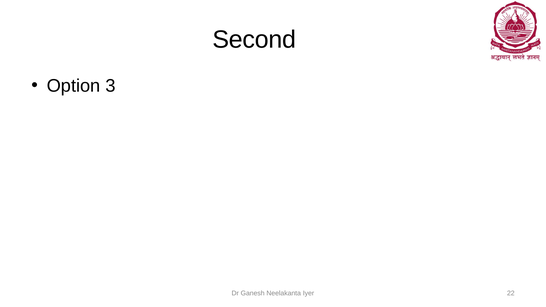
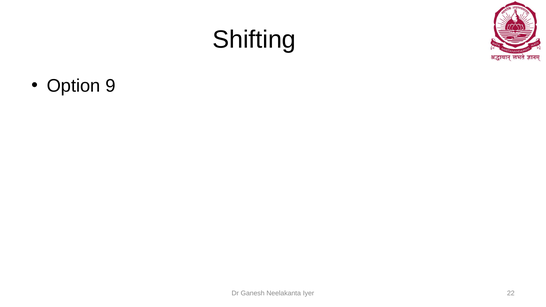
Second: Second -> Shifting
3: 3 -> 9
